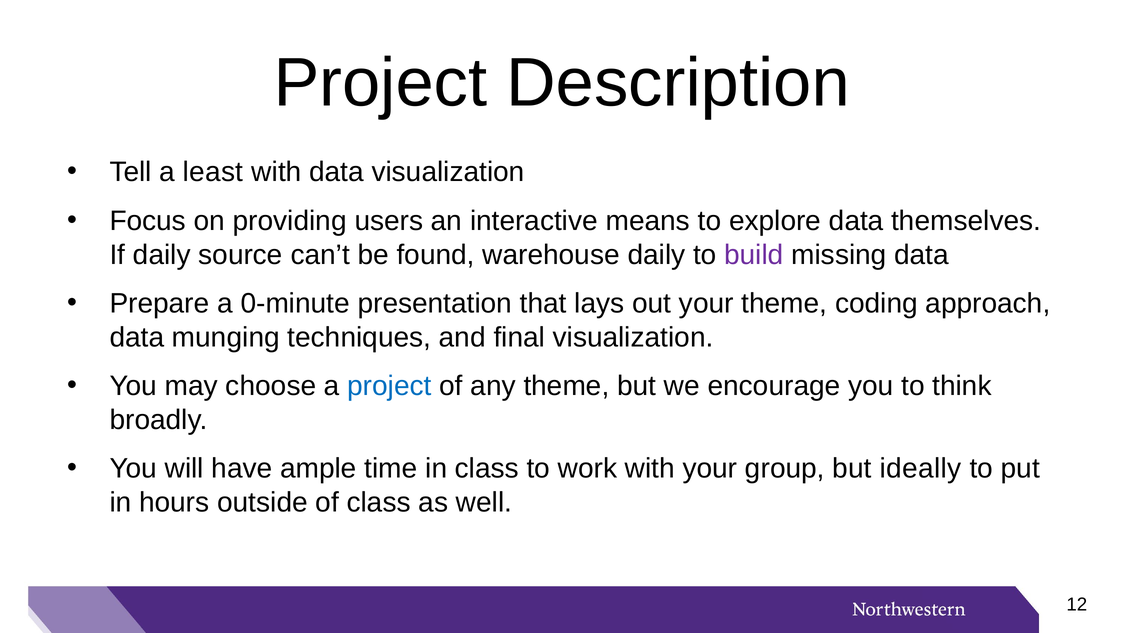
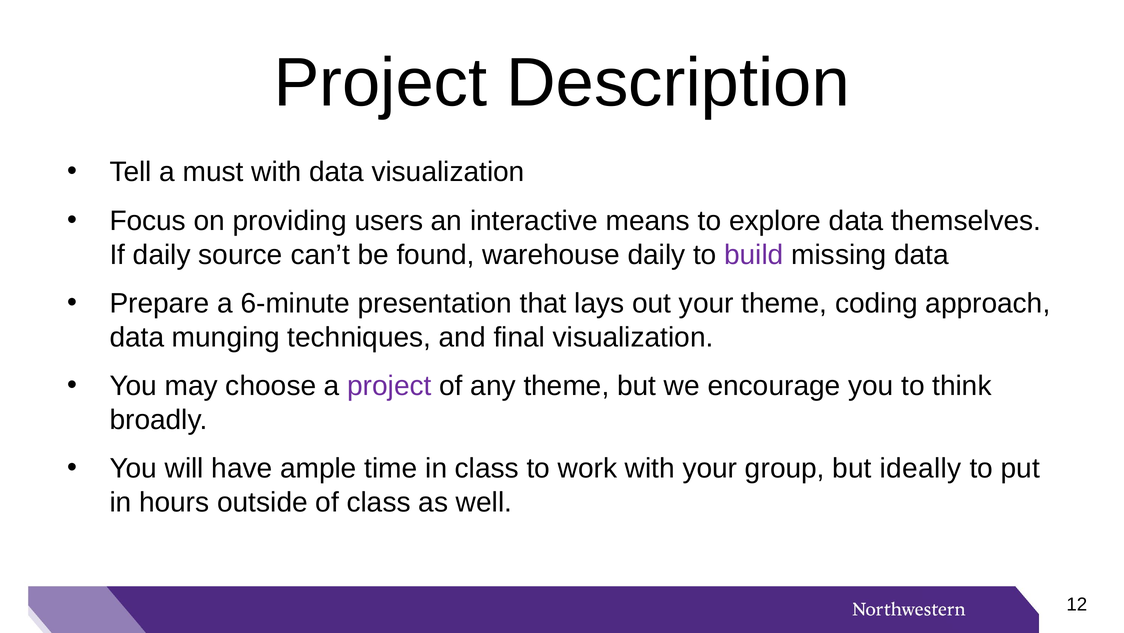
least: least -> must
0-minute: 0-minute -> 6-minute
project at (389, 386) colour: blue -> purple
